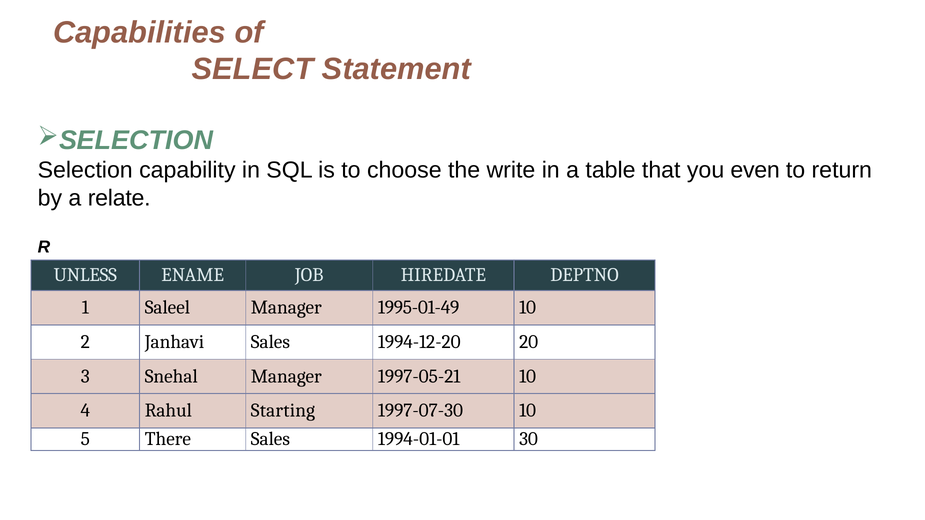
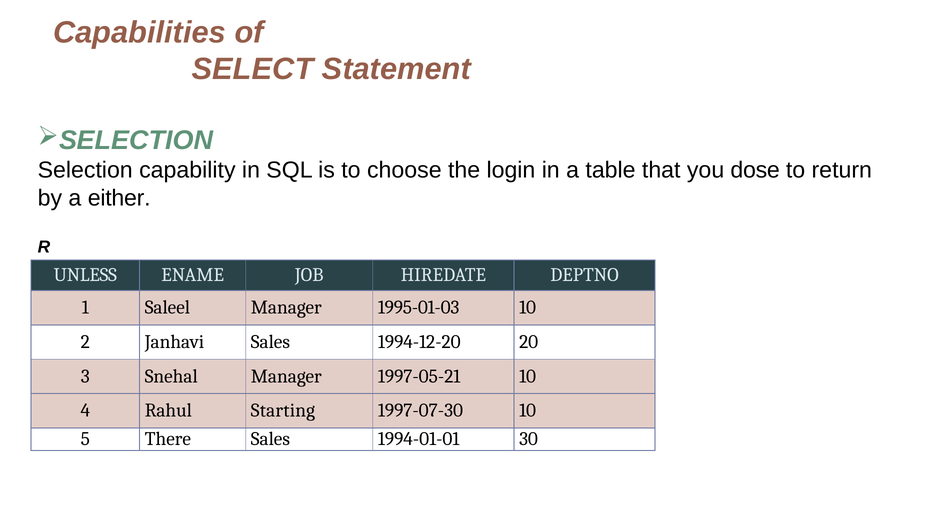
write: write -> login
even: even -> dose
relate: relate -> either
1995-01-49: 1995-01-49 -> 1995-01-03
